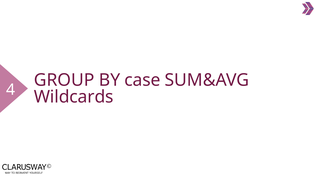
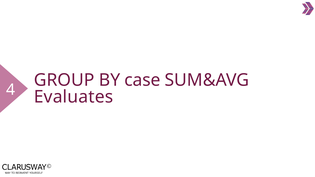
Wildcards: Wildcards -> Evaluates
